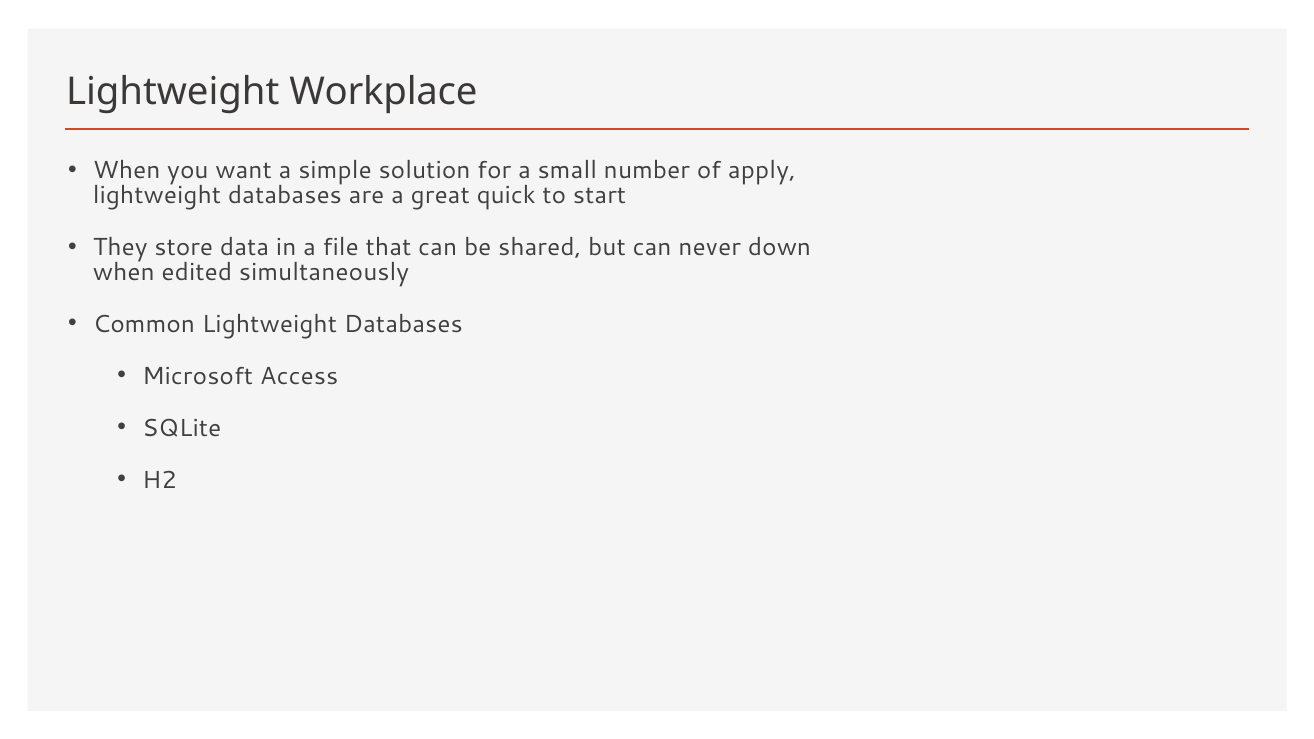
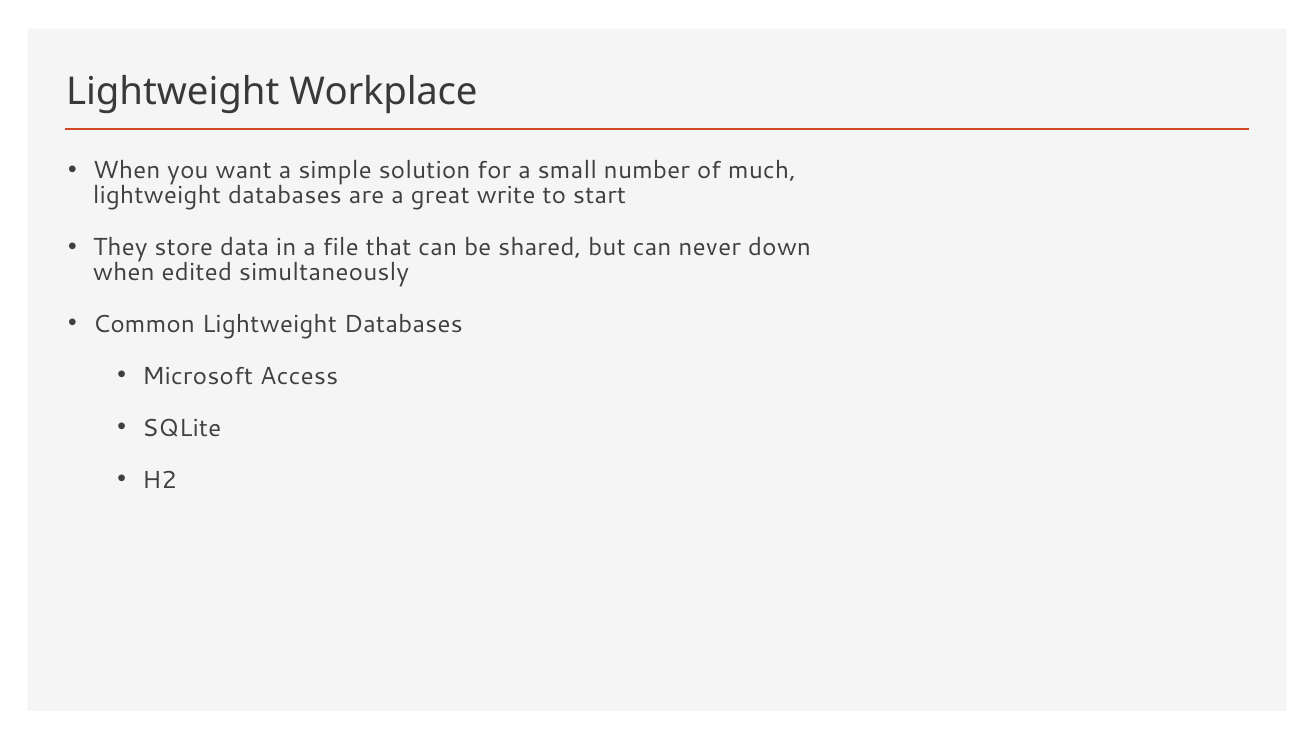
apply: apply -> much
quick: quick -> write
